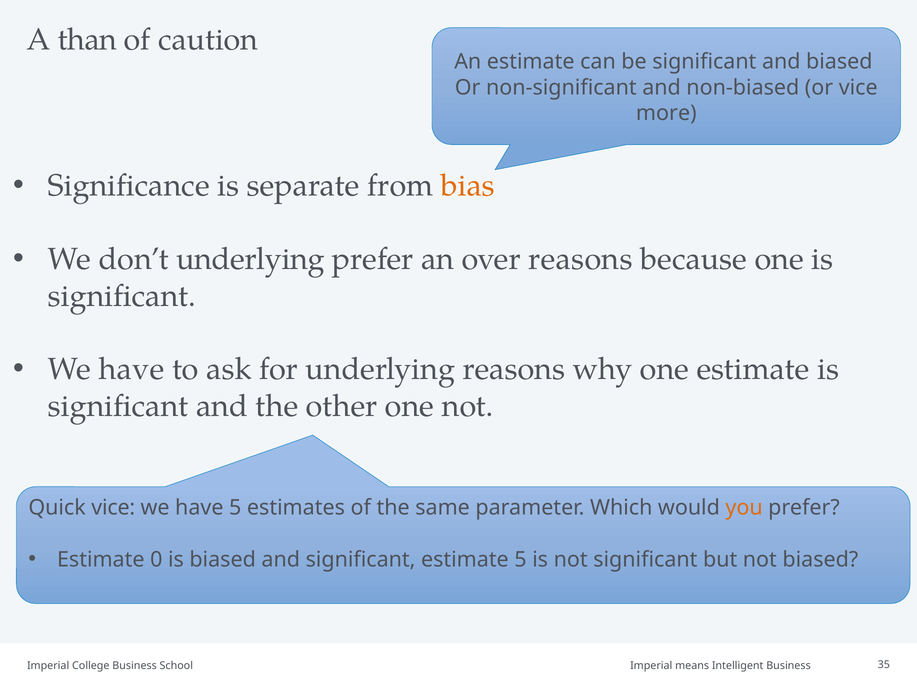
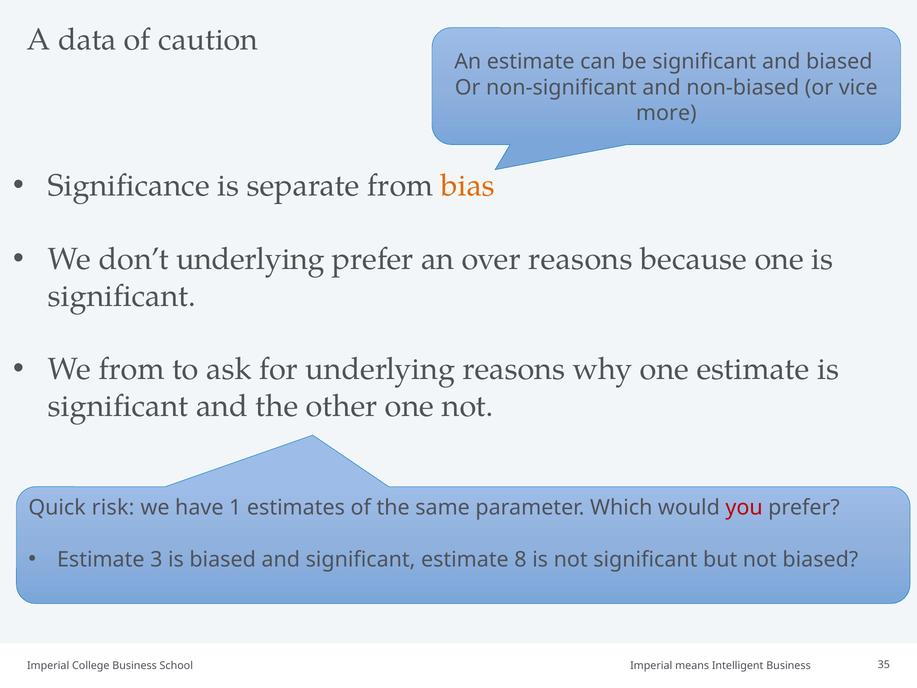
than: than -> data
have at (132, 369): have -> from
Quick vice: vice -> risk
have 5: 5 -> 1
you colour: orange -> red
0: 0 -> 3
estimate 5: 5 -> 8
